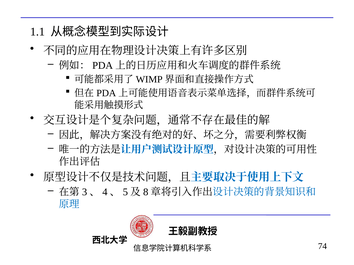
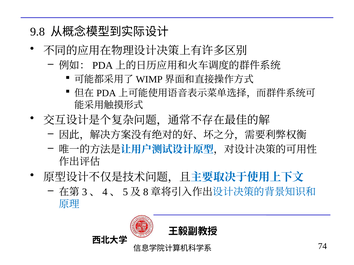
1.1: 1.1 -> 9.8
